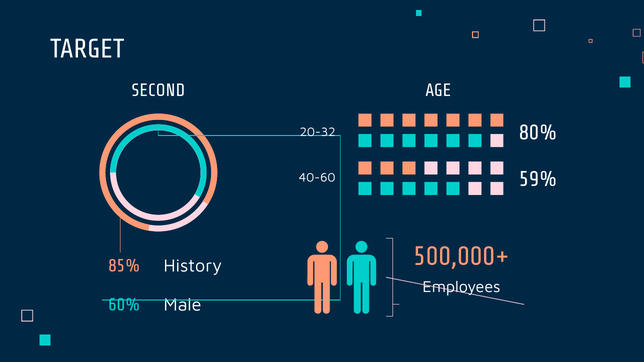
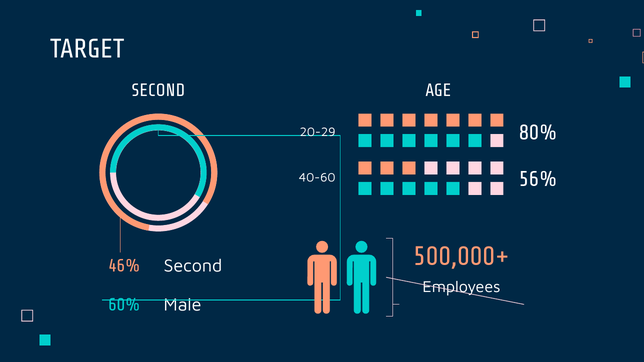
20-32: 20-32 -> 20-29
59%: 59% -> 56%
History at (193, 266): History -> Second
85%: 85% -> 46%
